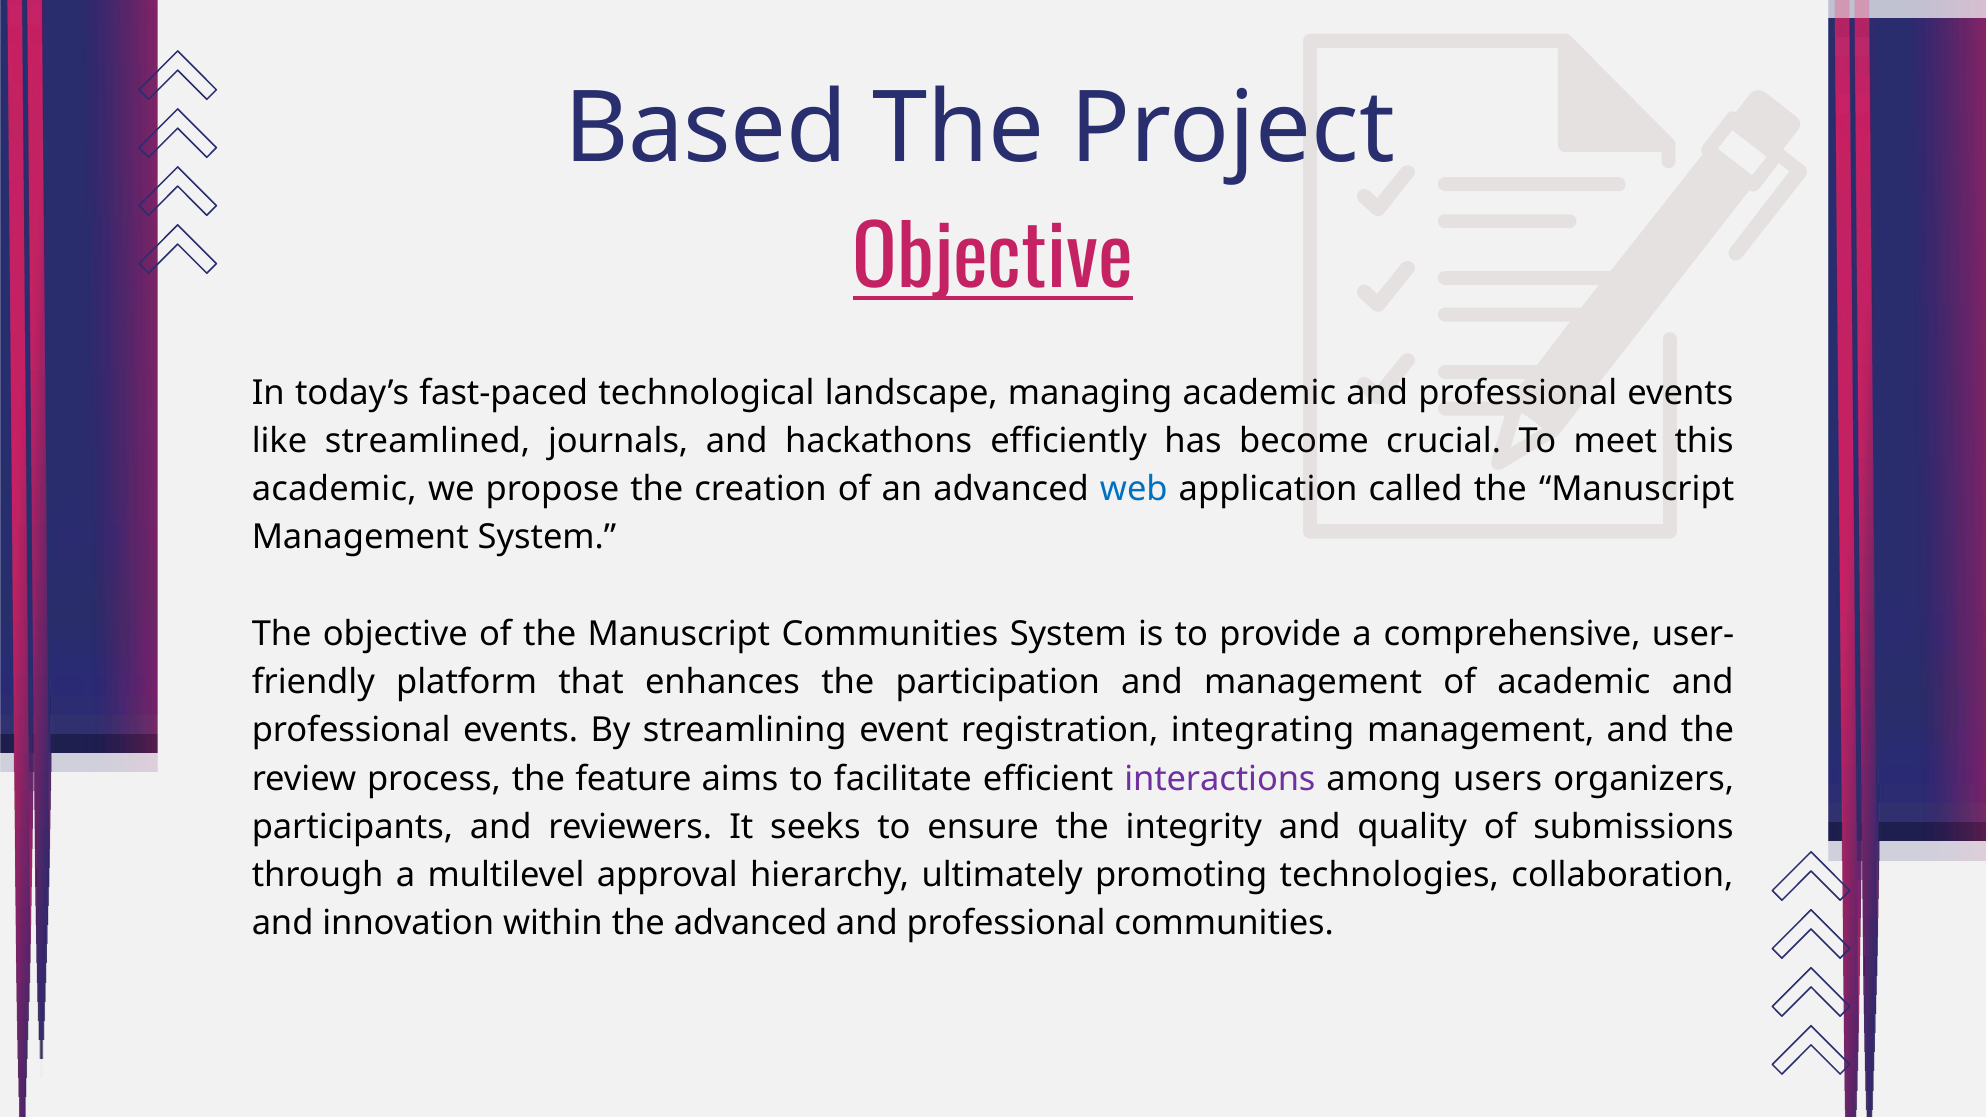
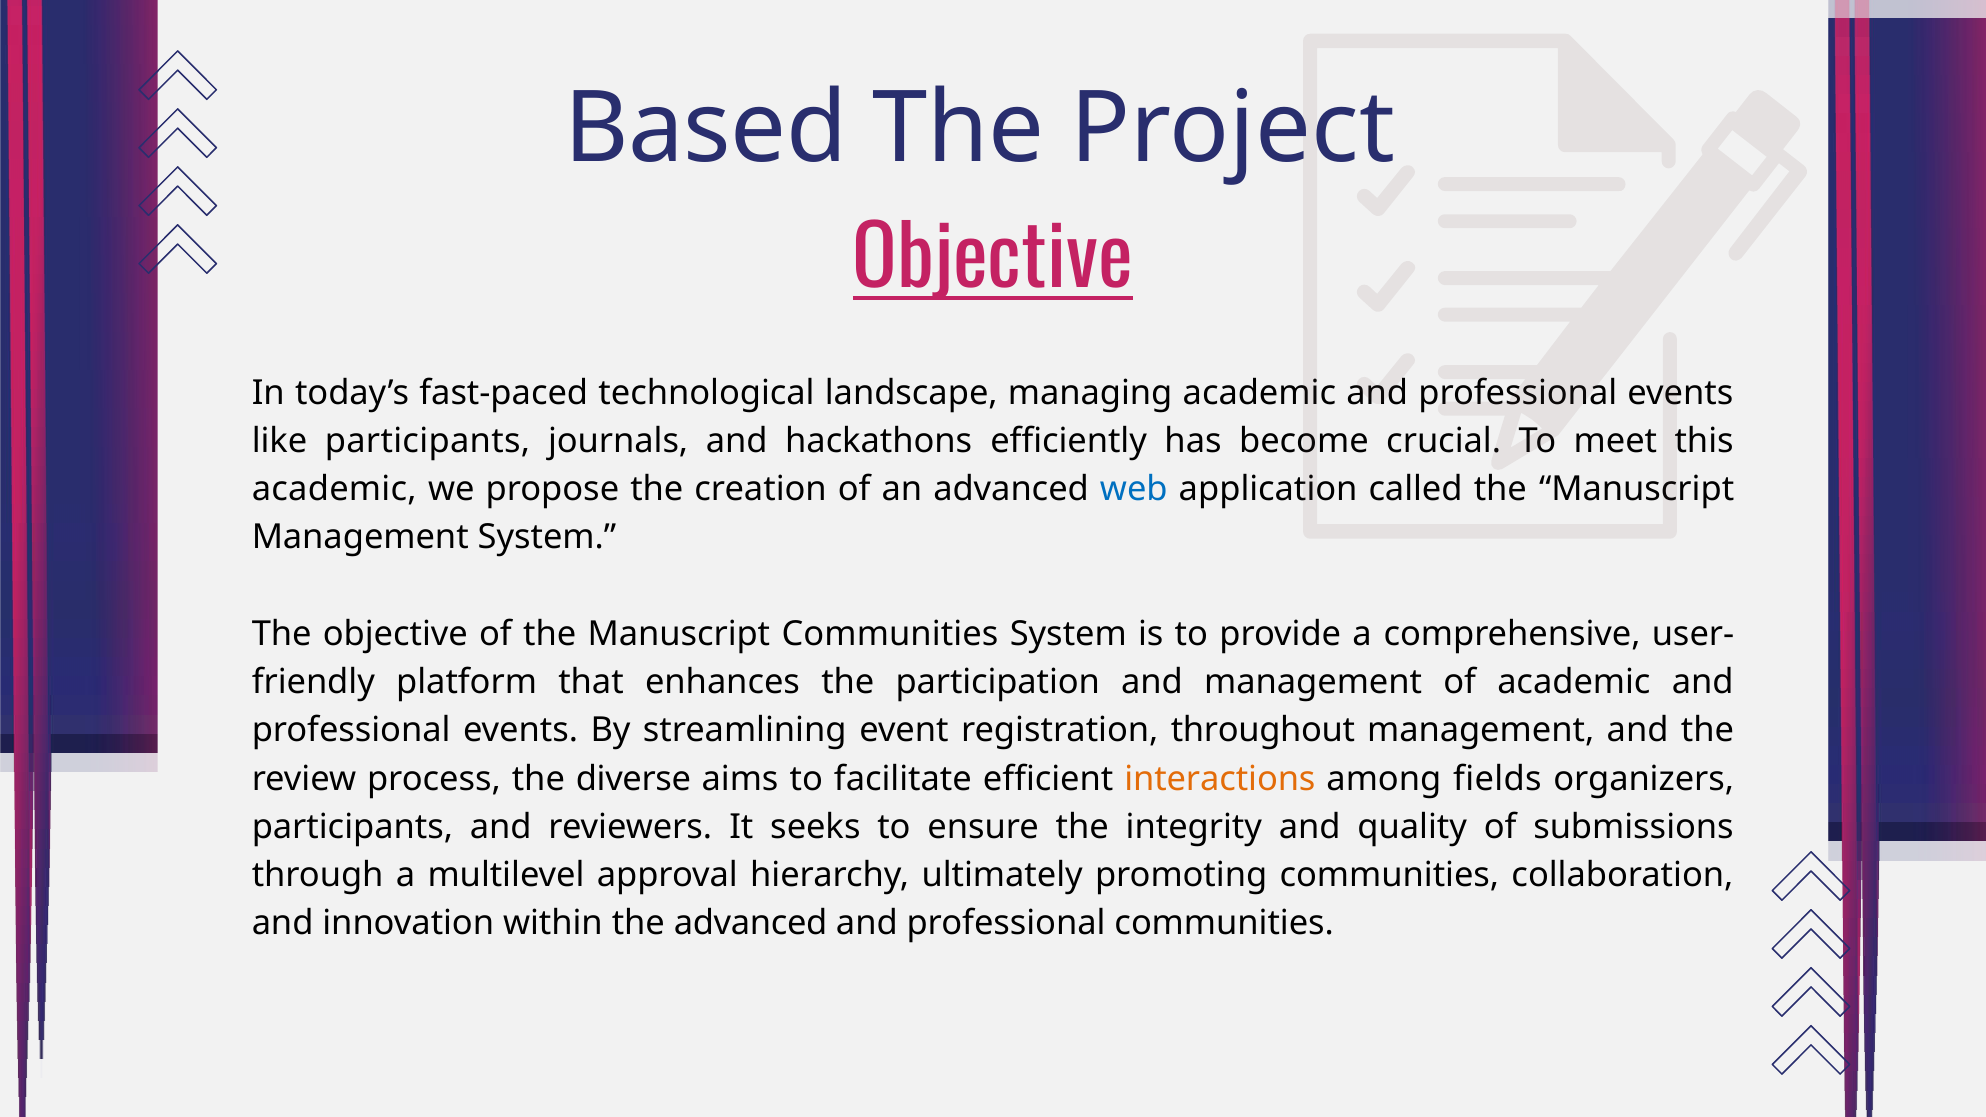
like streamlined: streamlined -> participants
integrating: integrating -> throughout
feature: feature -> diverse
interactions colour: purple -> orange
users: users -> fields
promoting technologies: technologies -> communities
